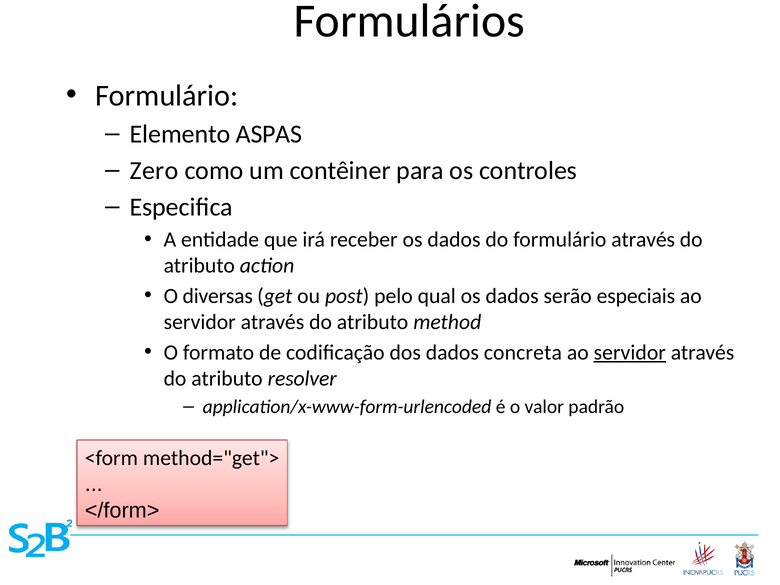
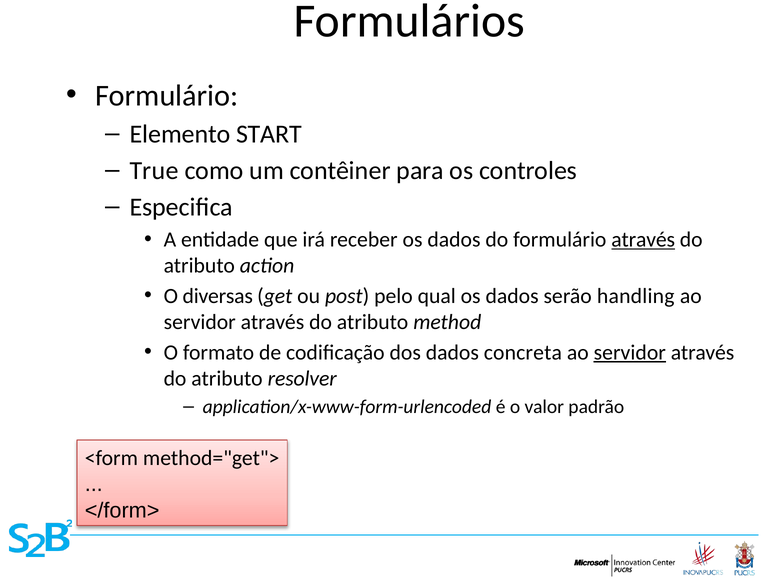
ASPAS: ASPAS -> START
Zero: Zero -> True
através at (643, 240) underline: none -> present
especiais: especiais -> handling
